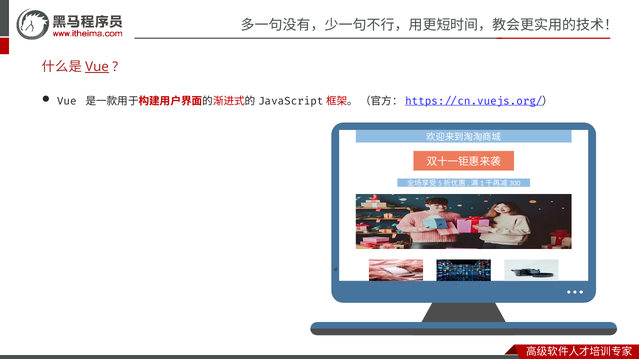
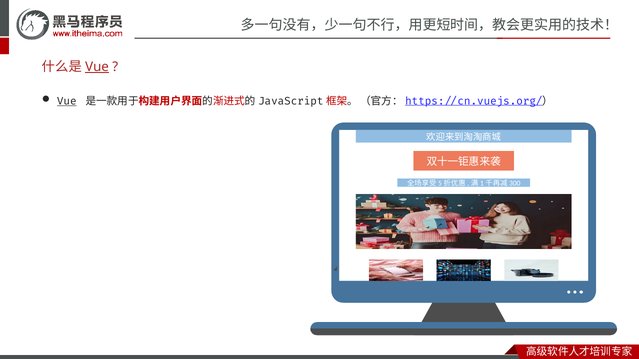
Vue at (67, 101) underline: none -> present
